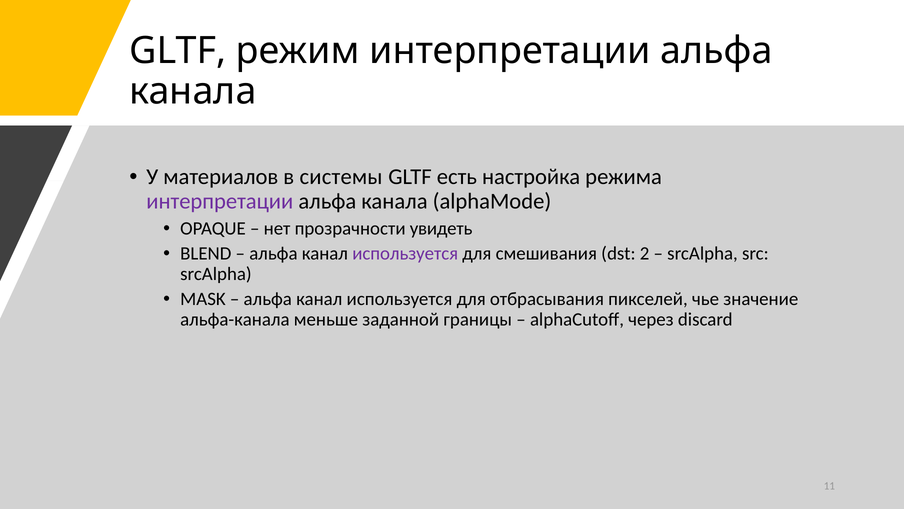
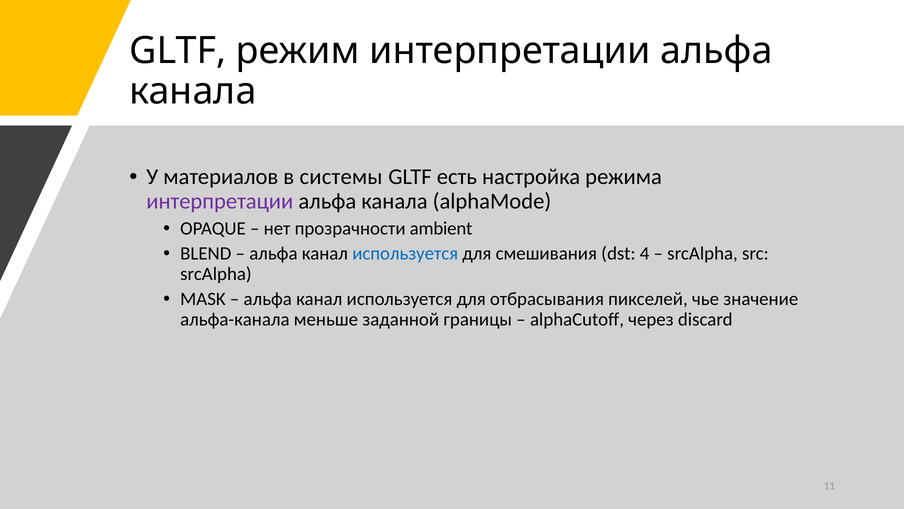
увидеть: увидеть -> ambient
используется at (405, 253) colour: purple -> blue
2: 2 -> 4
